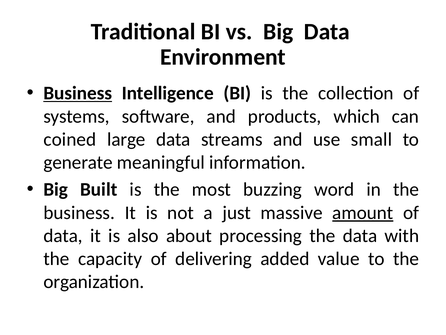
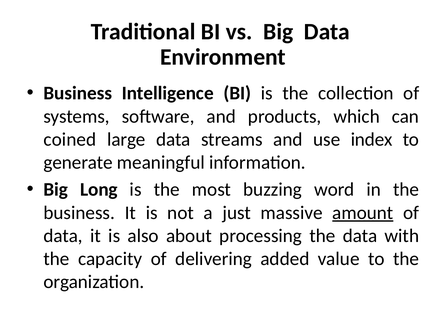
Business at (78, 93) underline: present -> none
small: small -> index
Built: Built -> Long
